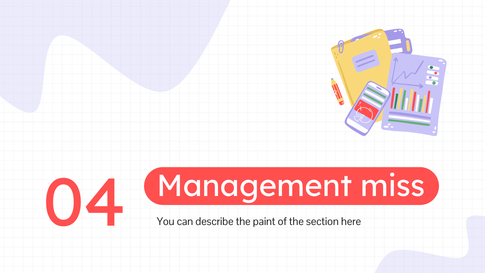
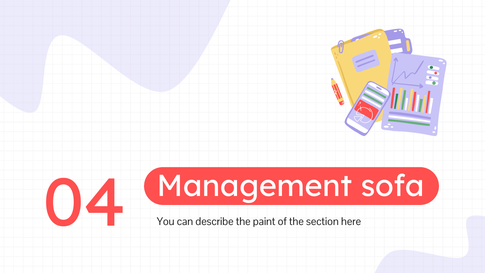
miss: miss -> sofa
